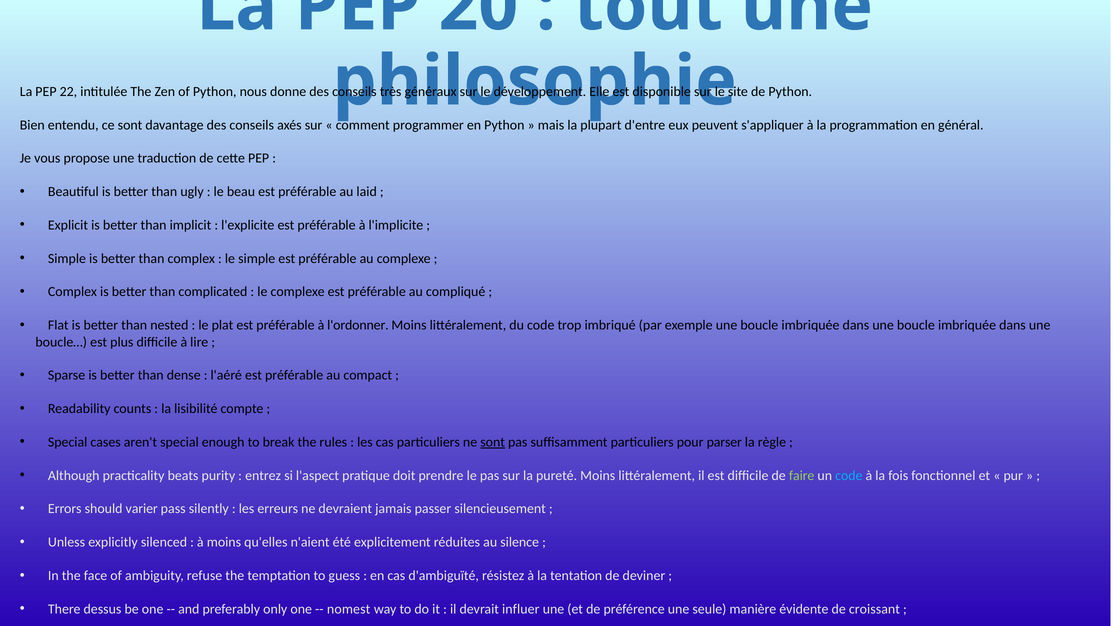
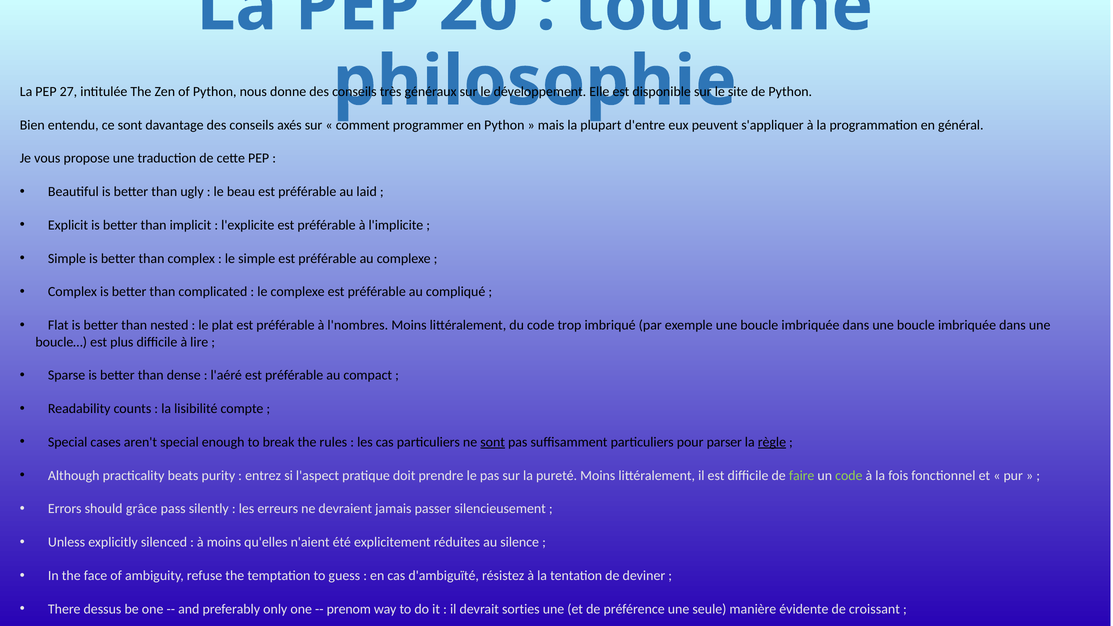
22: 22 -> 27
l'ordonner: l'ordonner -> l'nombres
règle underline: none -> present
code at (849, 476) colour: light blue -> light green
varier: varier -> grâce
nomest: nomest -> prenom
influer: influer -> sorties
